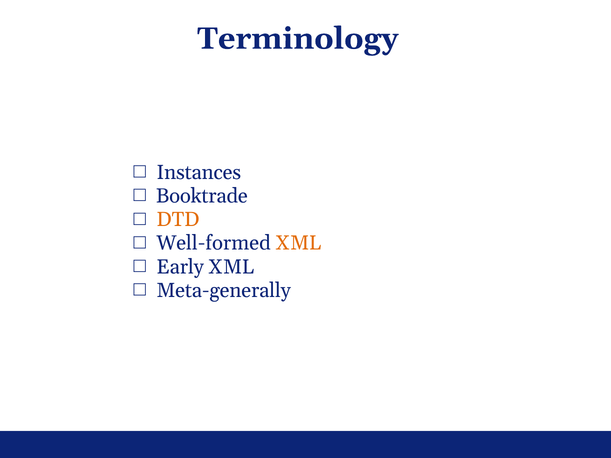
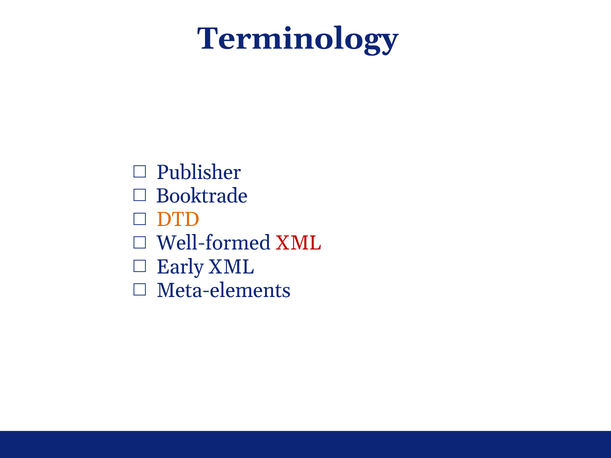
Instances: Instances -> Publisher
XML at (298, 243) colour: orange -> red
Meta-generally: Meta-generally -> Meta-elements
